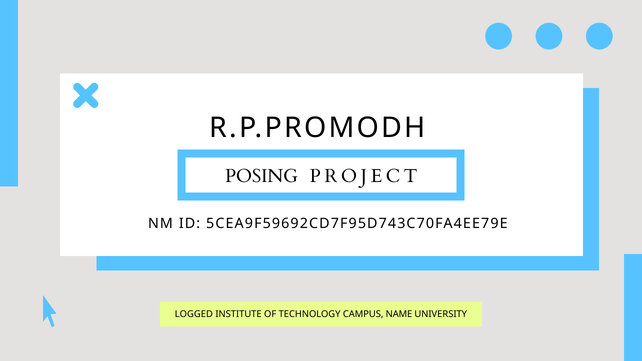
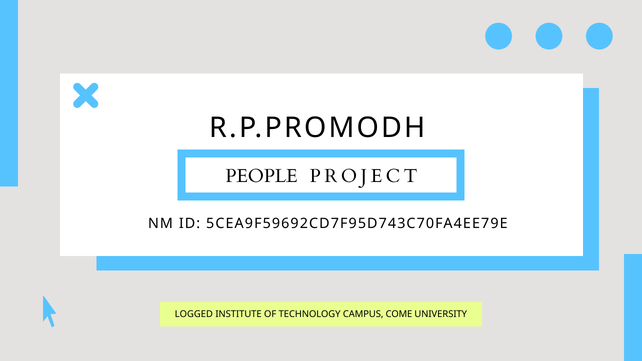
POSING: POSING -> PEOPLE
NAME: NAME -> COME
